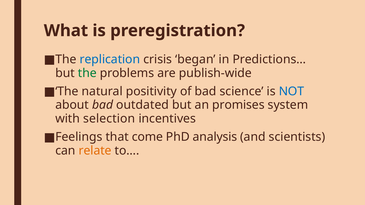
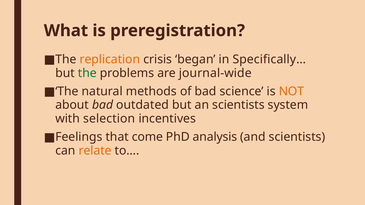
replication colour: blue -> orange
Predictions…: Predictions… -> Specifically…
publish-wide: publish-wide -> journal-wide
positivity: positivity -> methods
NOT colour: blue -> orange
an promises: promises -> scientists
